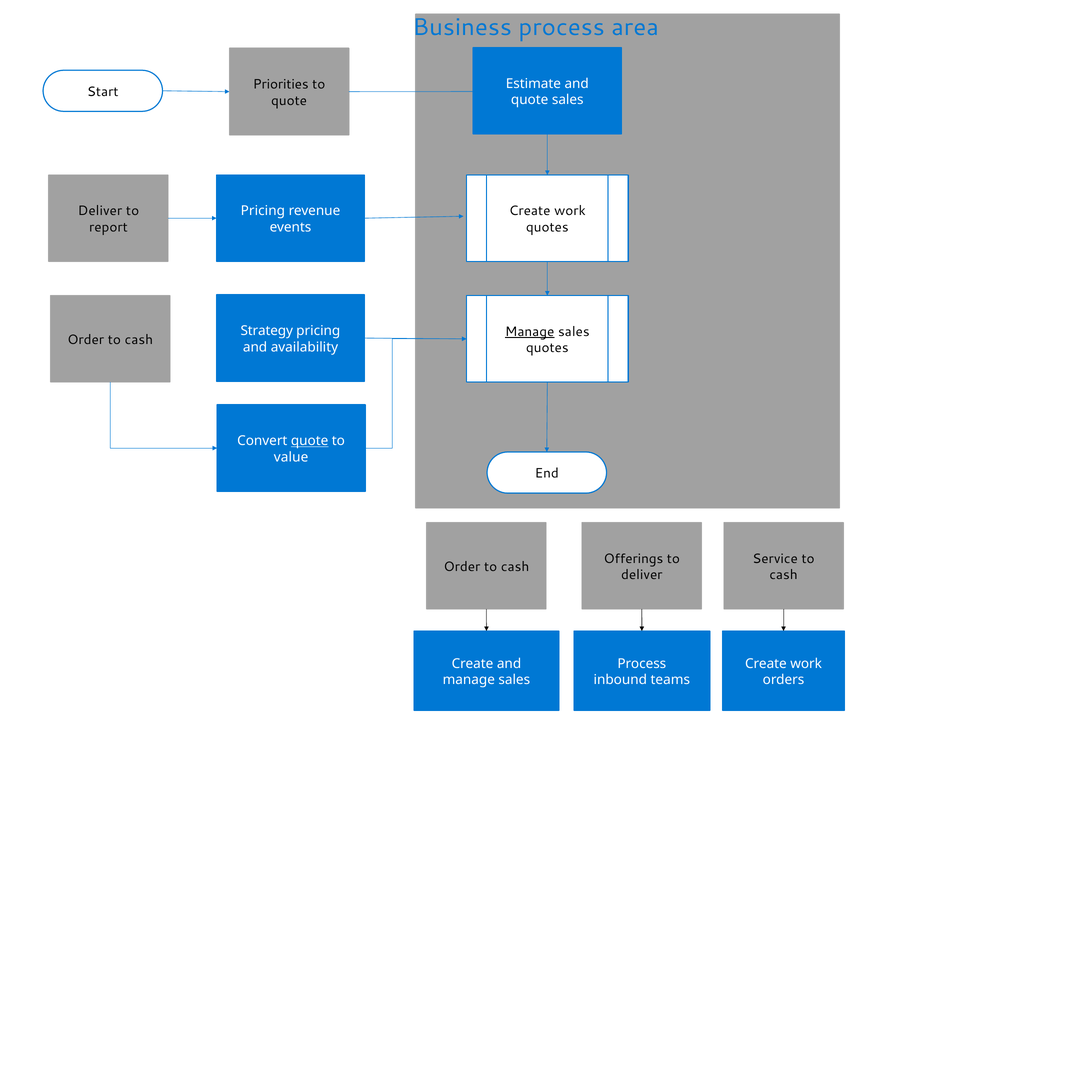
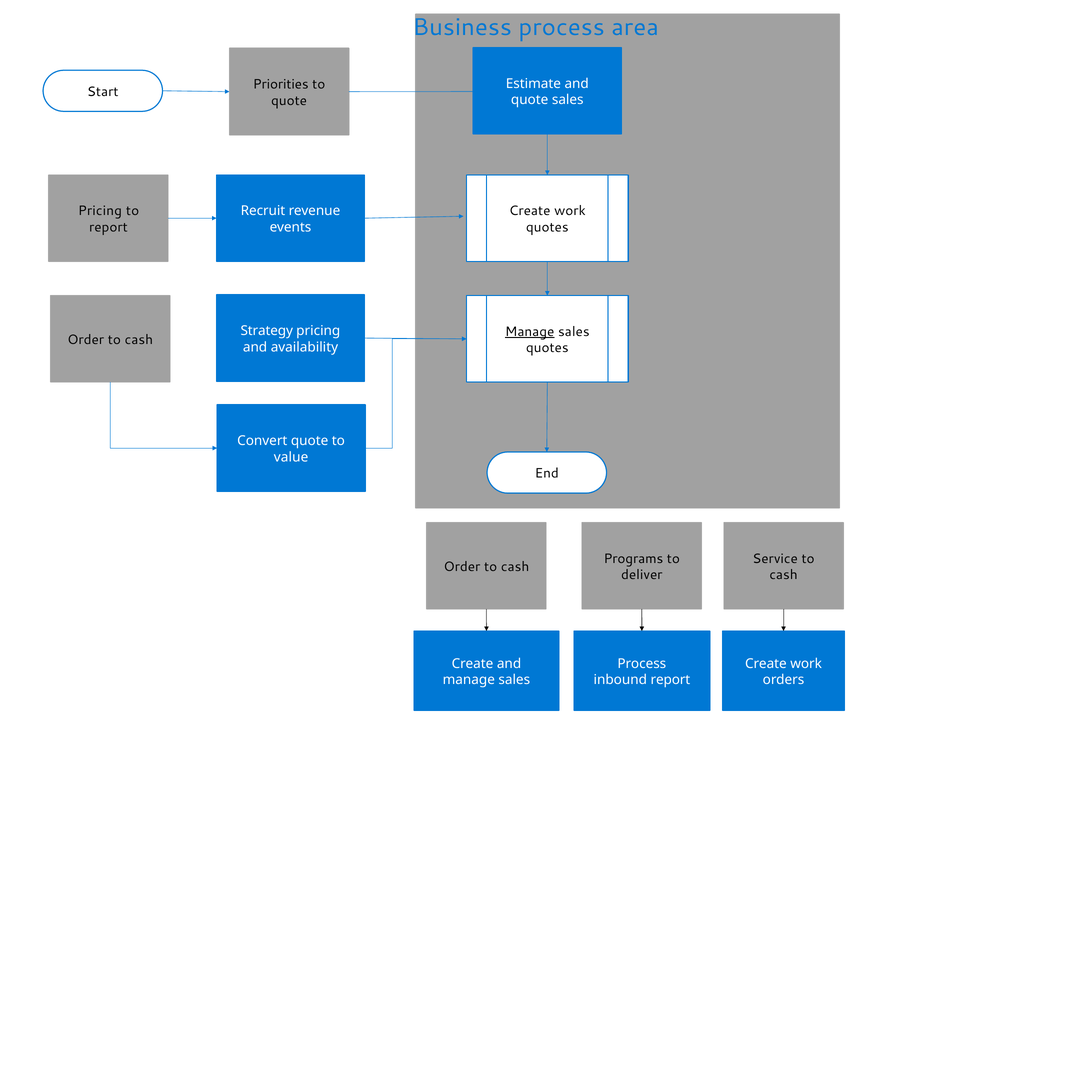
Deliver at (100, 211): Deliver -> Pricing
Pricing at (263, 211): Pricing -> Recruit
quote at (310, 441) underline: present -> none
Offerings: Offerings -> Programs
inbound teams: teams -> report
